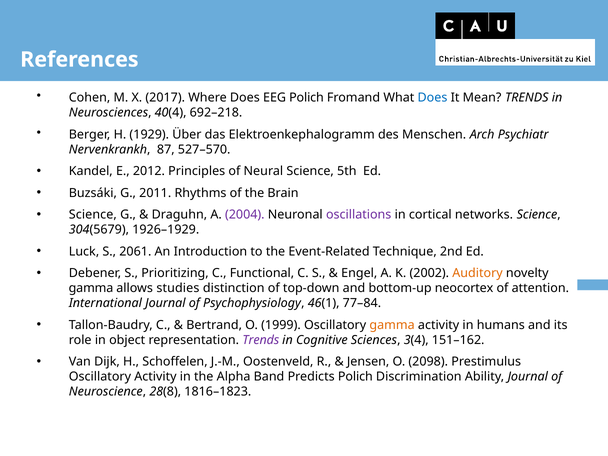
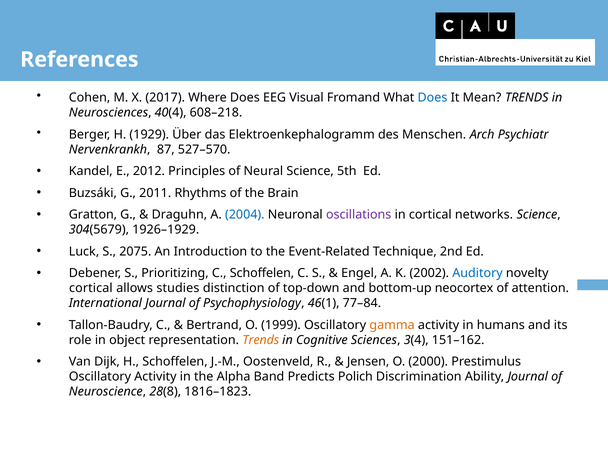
EEG Polich: Polich -> Visual
692–218: 692–218 -> 608–218
Science at (93, 215): Science -> Gratton
2004 colour: purple -> blue
2061: 2061 -> 2075
C Functional: Functional -> Schoffelen
Auditory colour: orange -> blue
gamma at (91, 288): gamma -> cortical
Trends at (261, 340) colour: purple -> orange
2098: 2098 -> 2000
